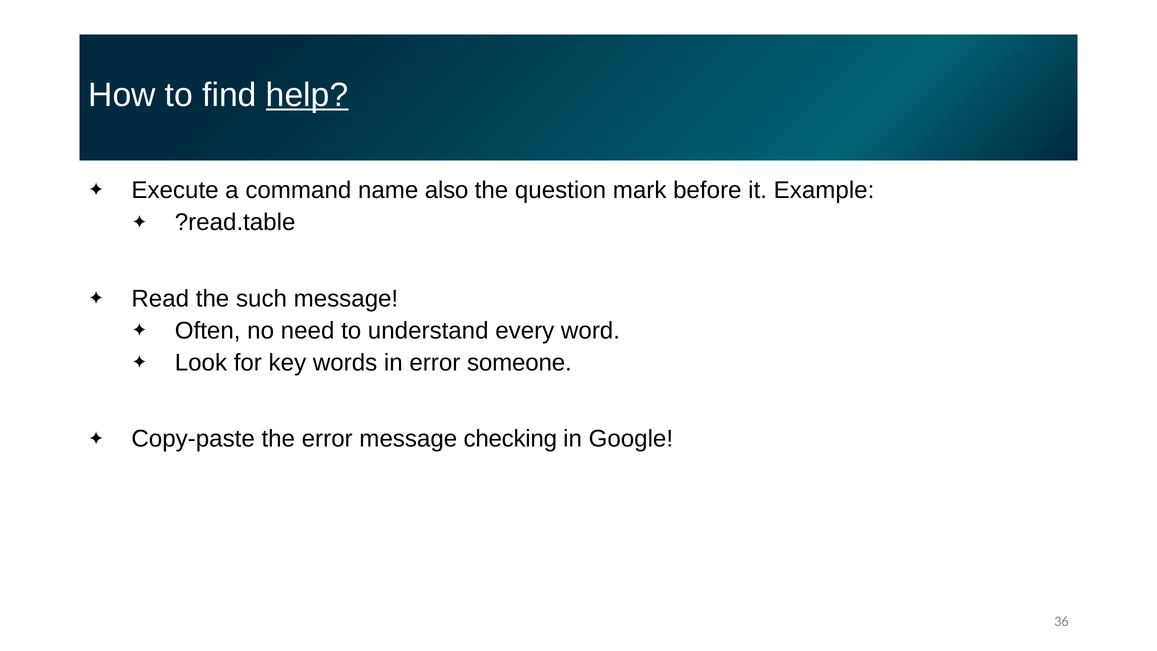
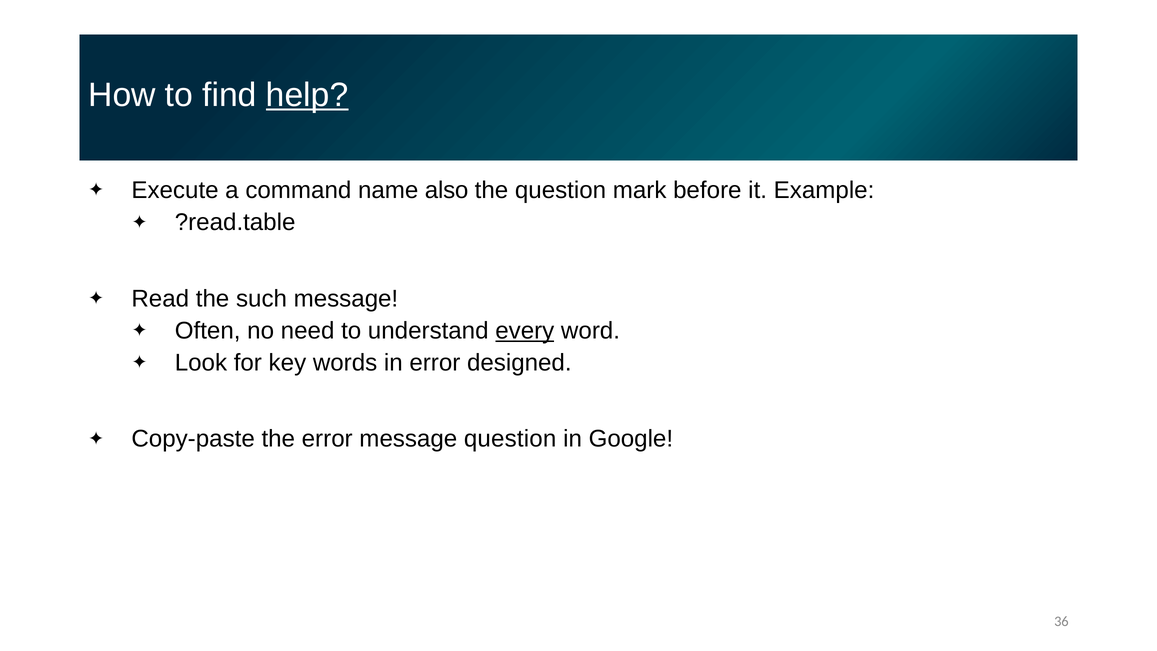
every underline: none -> present
someone: someone -> designed
message checking: checking -> question
